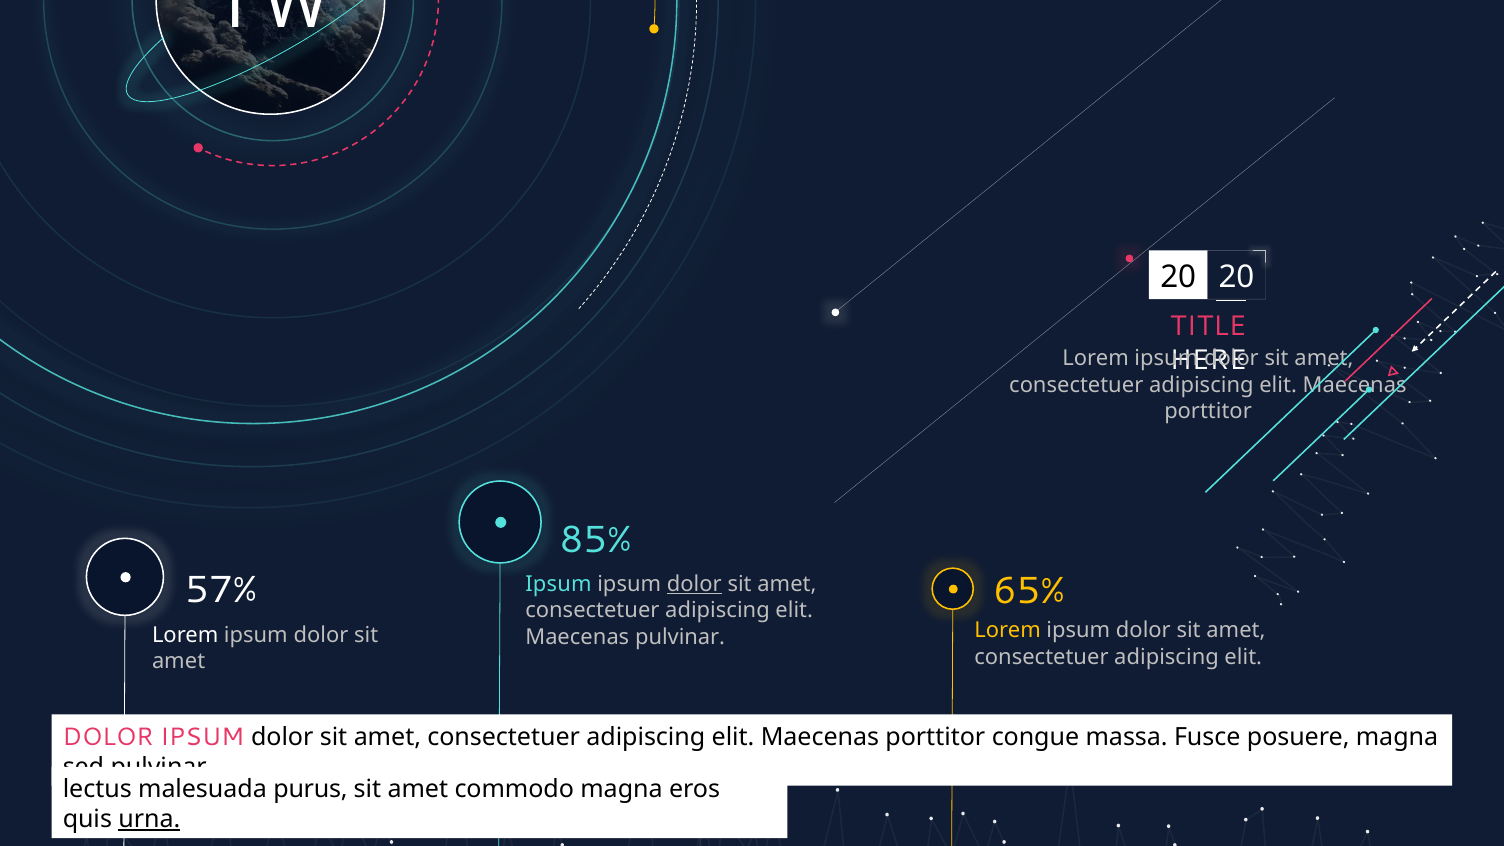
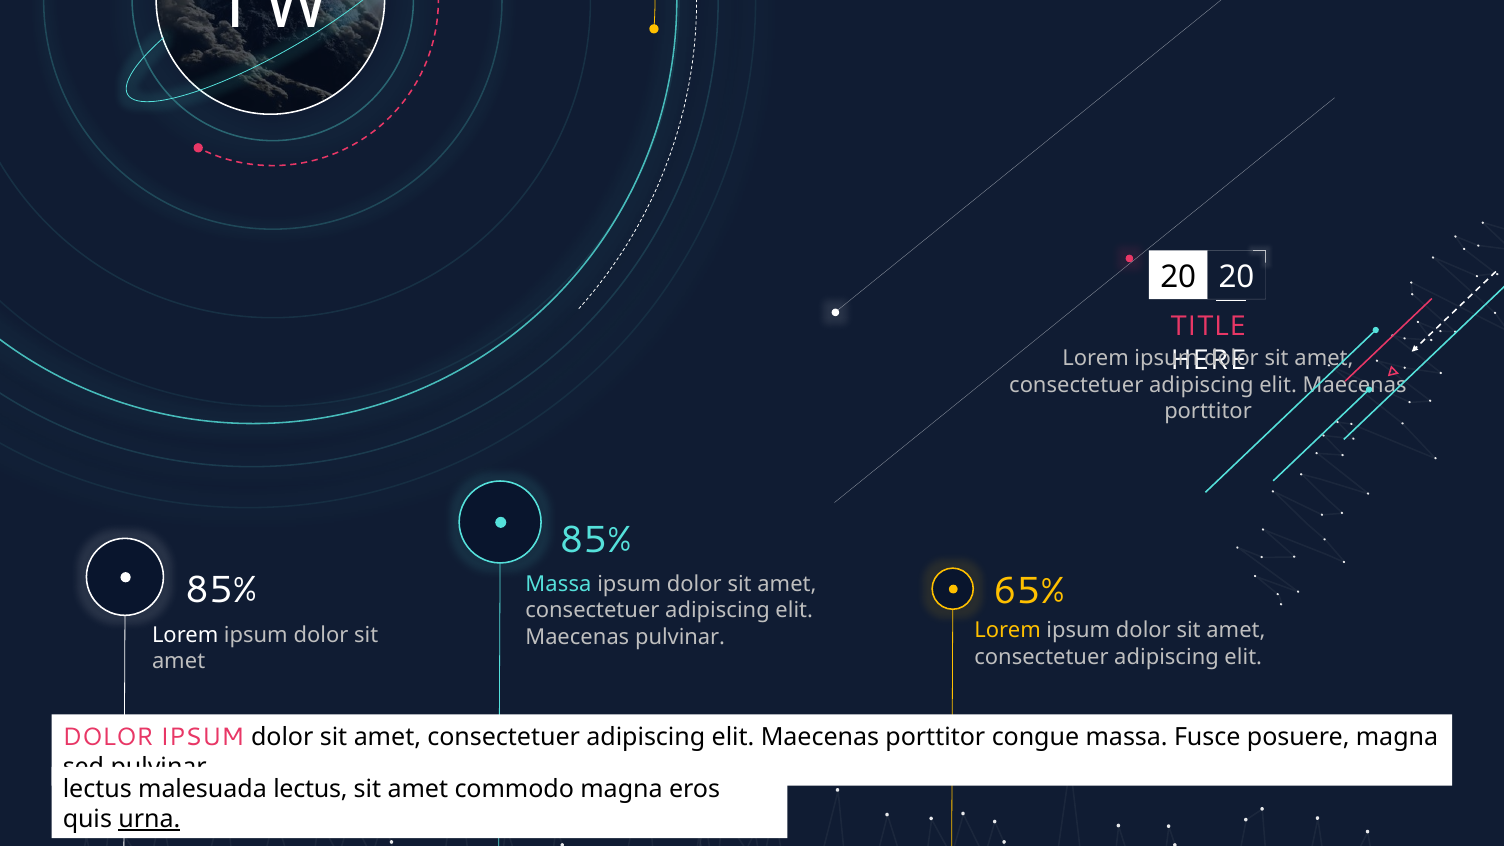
57% at (221, 590): 57% -> 85%
Ipsum at (558, 584): Ipsum -> Massa
dolor at (694, 584) underline: present -> none
malesuada purus: purus -> lectus
